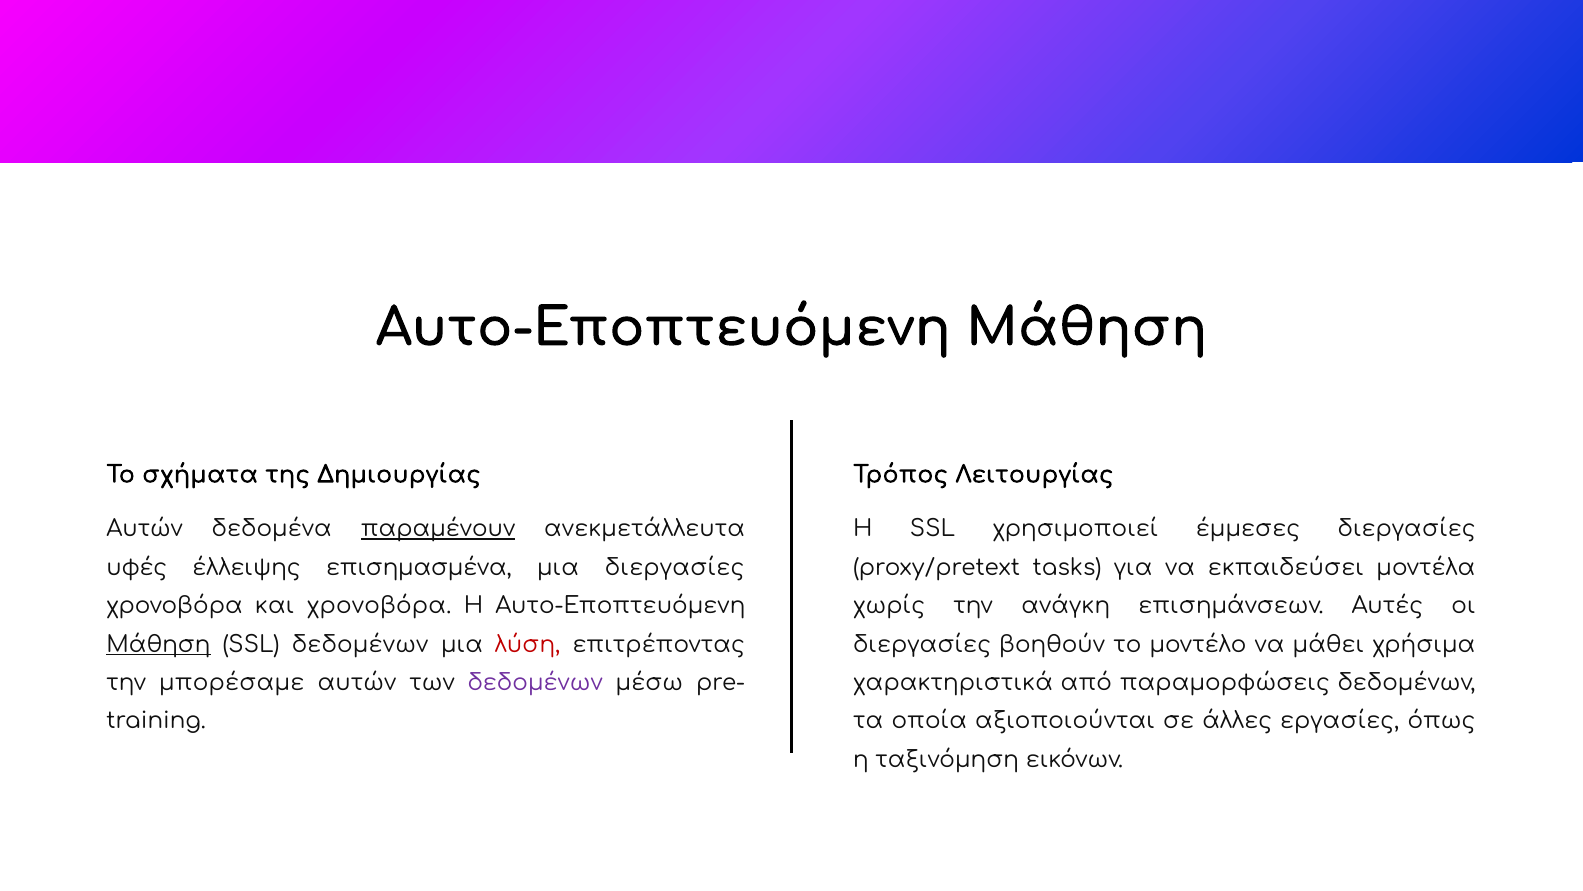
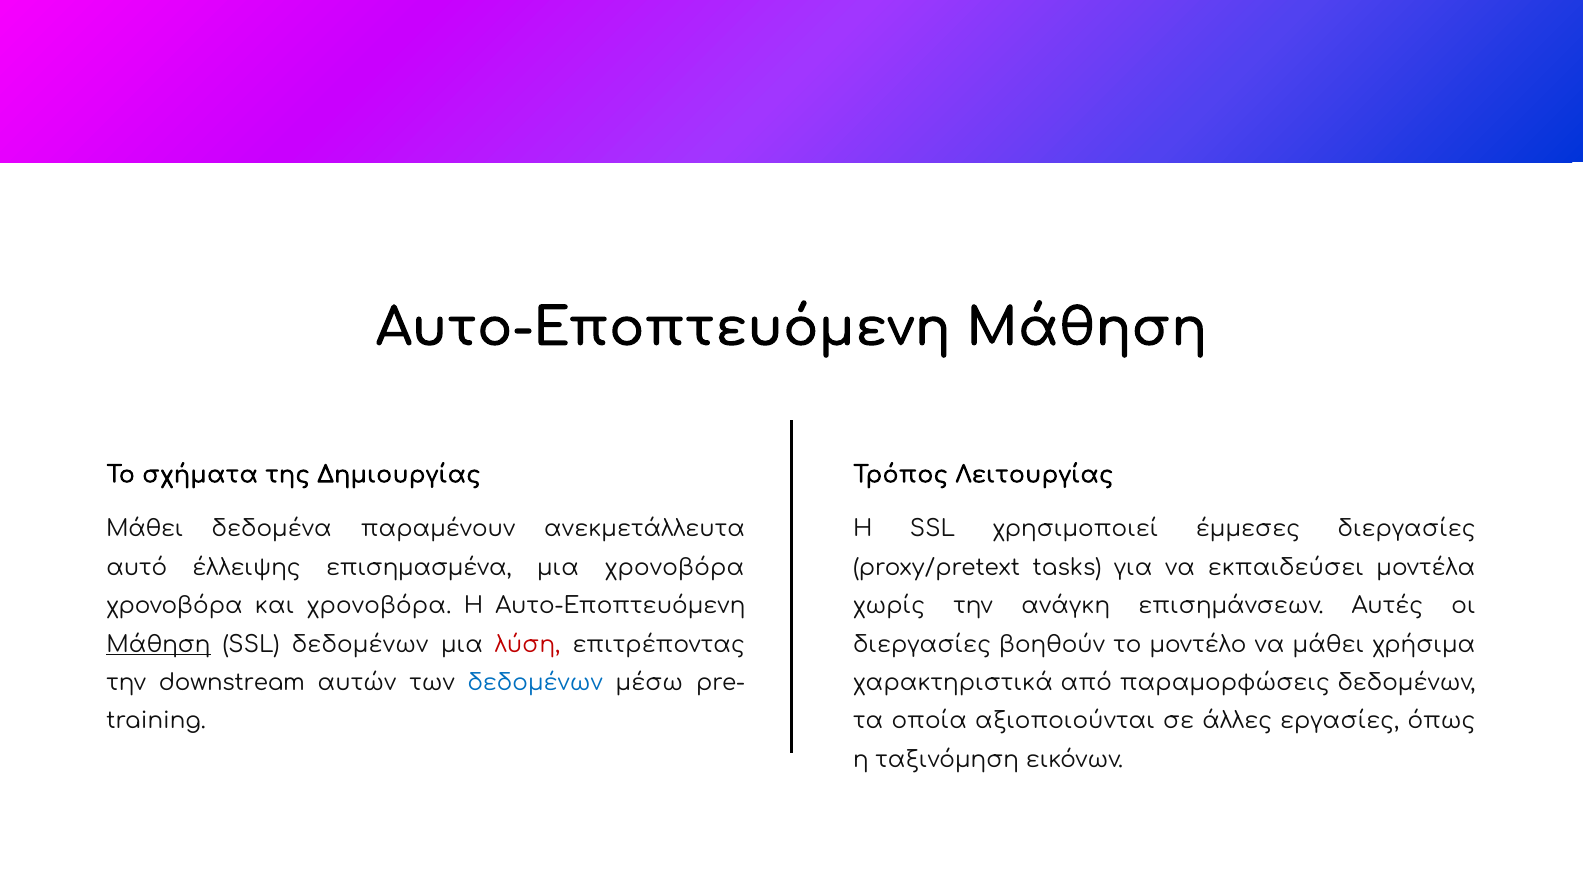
Αυτών at (145, 529): Αυτών -> Μάθει
παραμένουν underline: present -> none
υφές: υφές -> αυτό
μια διεργασίες: διεργασίες -> χρονοβόρα
μπορέσαμε: μπορέσαμε -> downstream
δεδομένων at (535, 682) colour: purple -> blue
